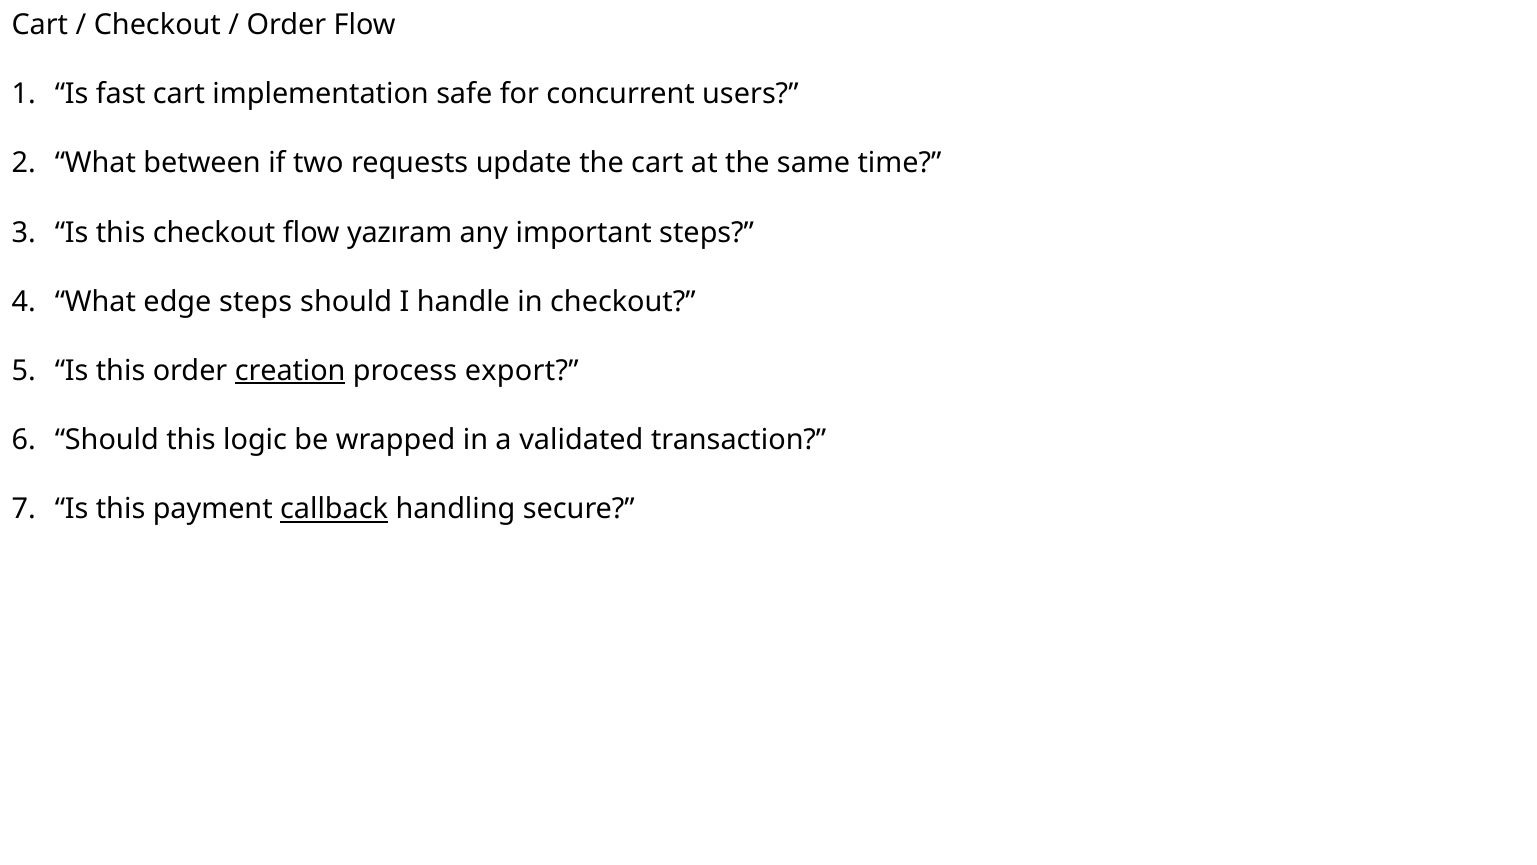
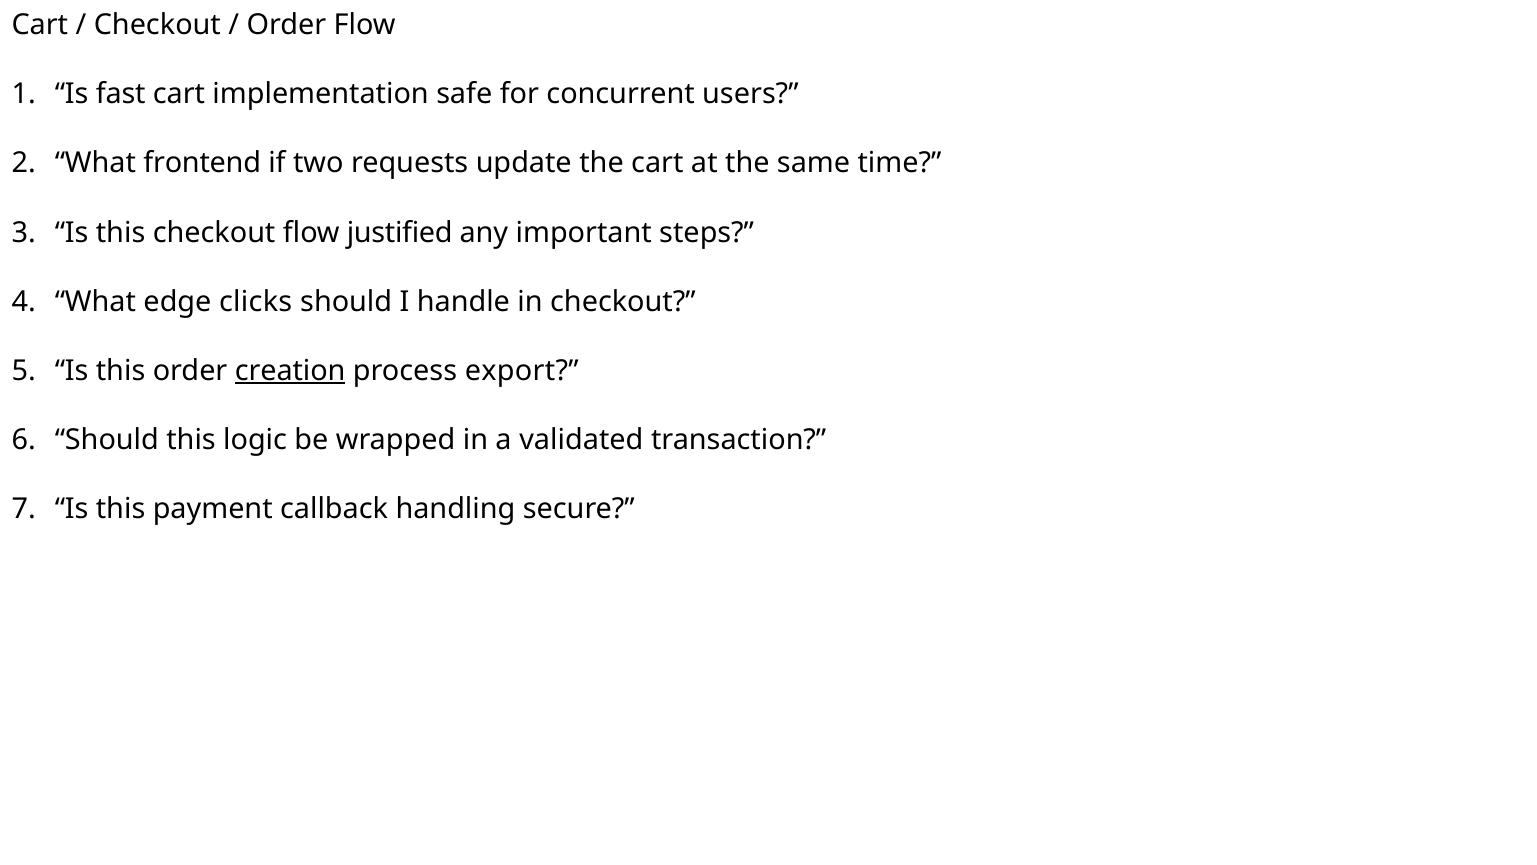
between: between -> frontend
yazıram: yazıram -> justified
edge steps: steps -> clicks
callback underline: present -> none
